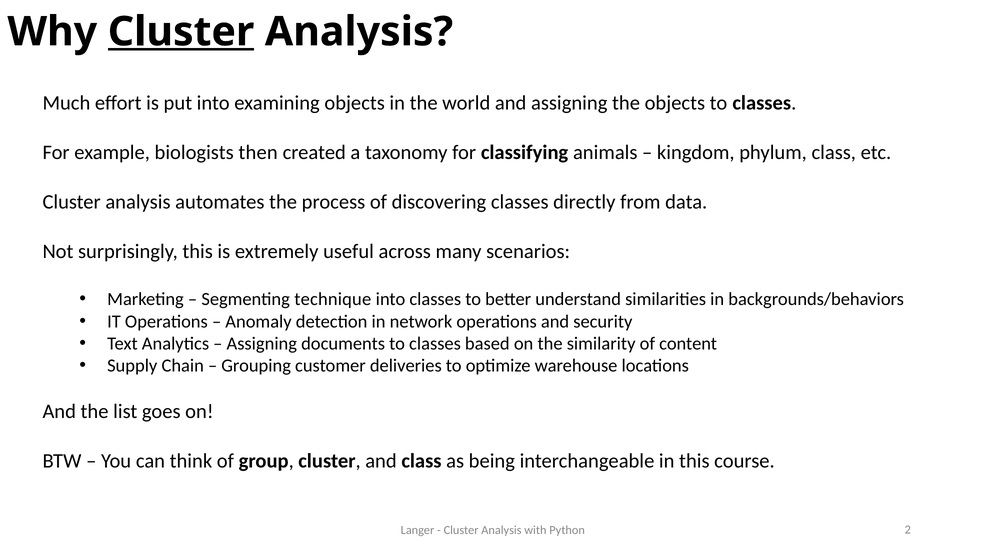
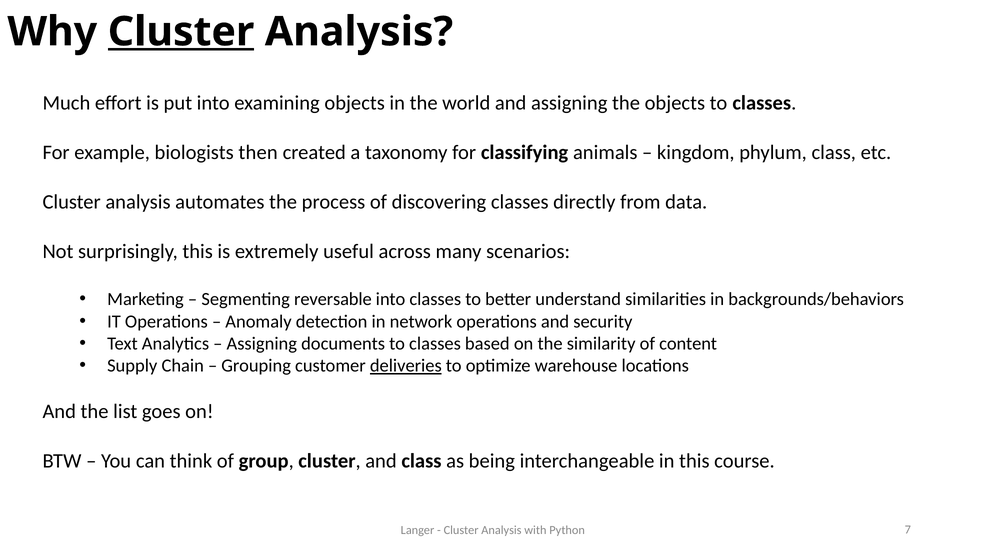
technique: technique -> reversable
deliveries underline: none -> present
2: 2 -> 7
